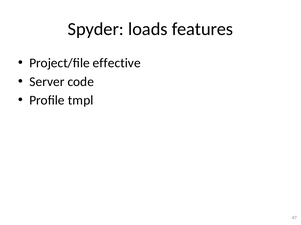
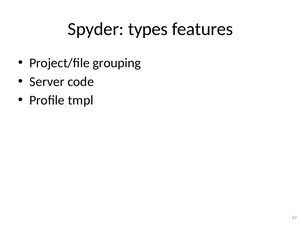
loads: loads -> types
effective: effective -> grouping
